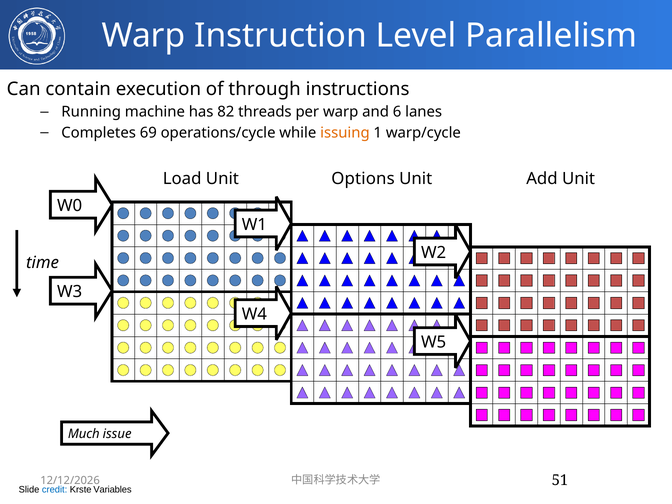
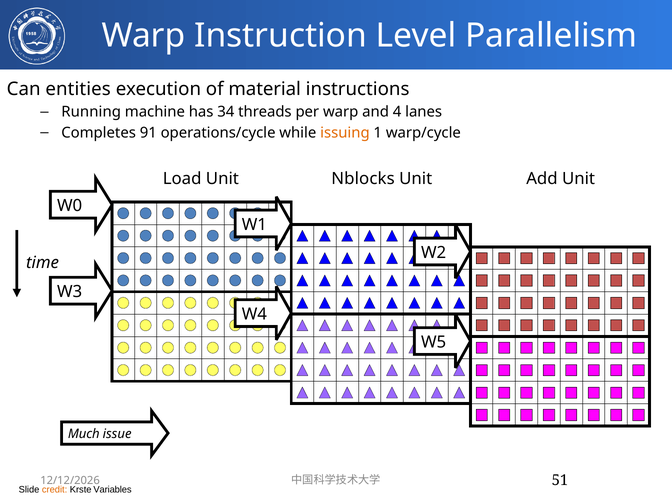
contain: contain -> entities
through: through -> material
82: 82 -> 34
6: 6 -> 4
69: 69 -> 91
Options: Options -> Nblocks
credit colour: blue -> orange
